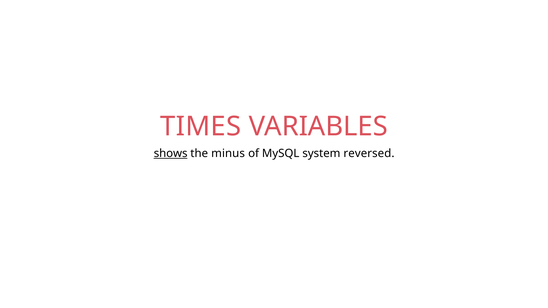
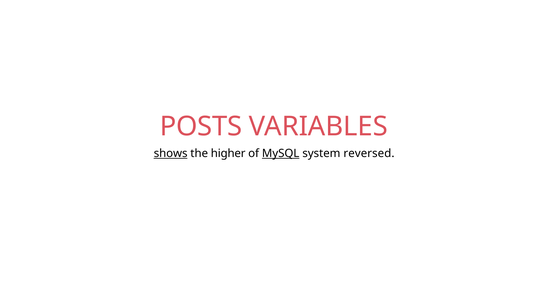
TIMES: TIMES -> POSTS
minus: minus -> higher
MySQL underline: none -> present
